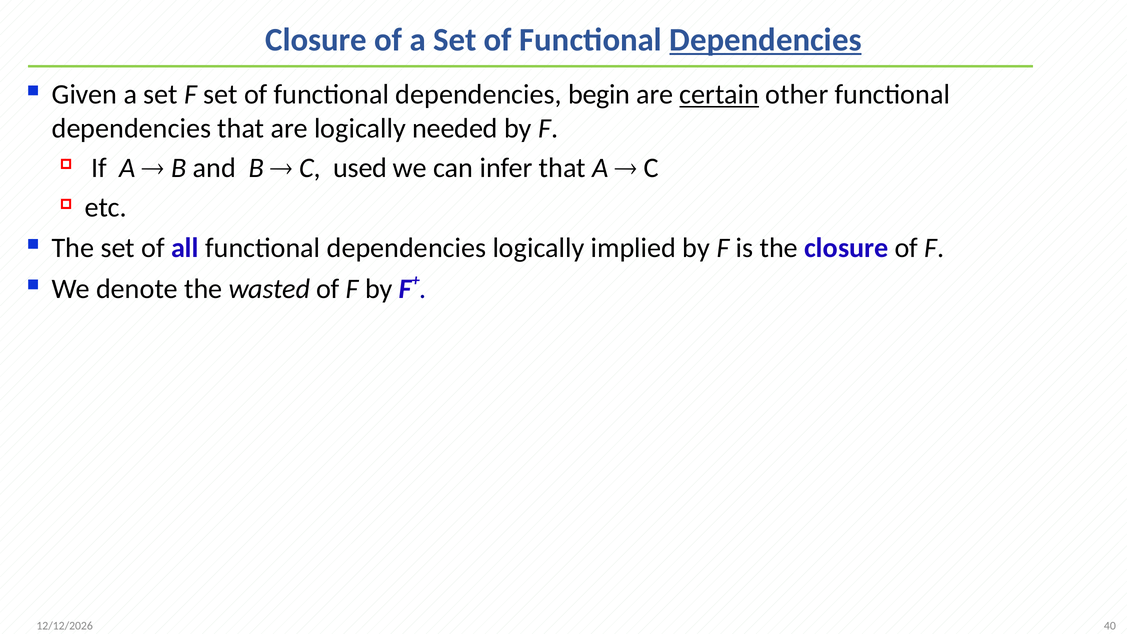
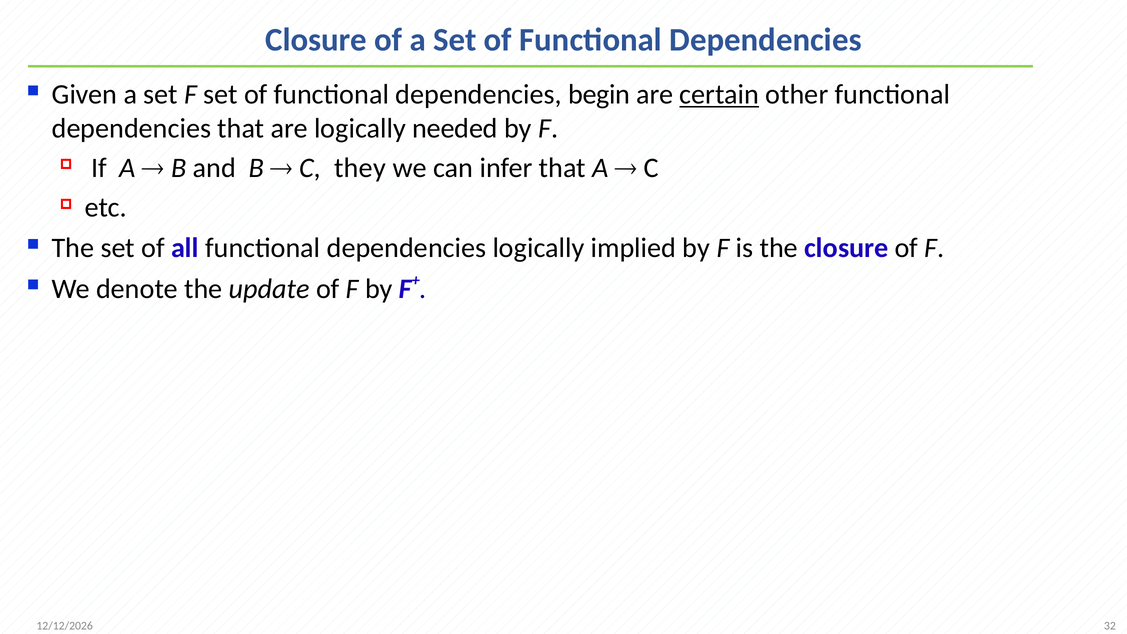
Dependencies at (766, 40) underline: present -> none
used: used -> they
wasted: wasted -> update
40: 40 -> 32
